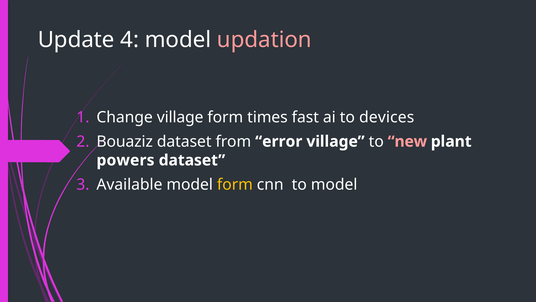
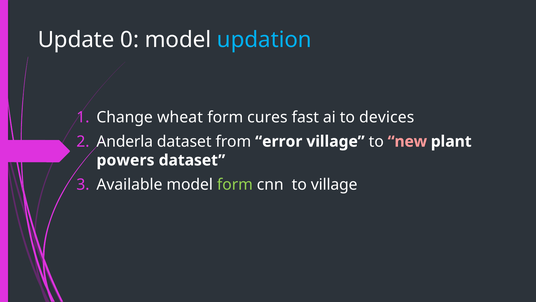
4: 4 -> 0
updation colour: pink -> light blue
Change village: village -> wheat
times: times -> cures
Bouaziz: Bouaziz -> Anderla
form at (235, 184) colour: yellow -> light green
to model: model -> village
